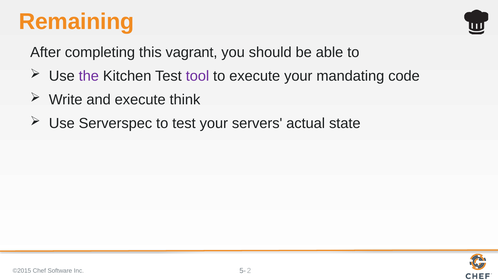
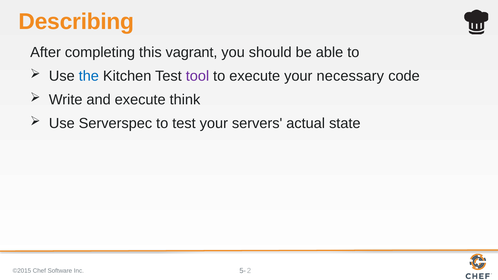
Remaining: Remaining -> Describing
the colour: purple -> blue
mandating: mandating -> necessary
